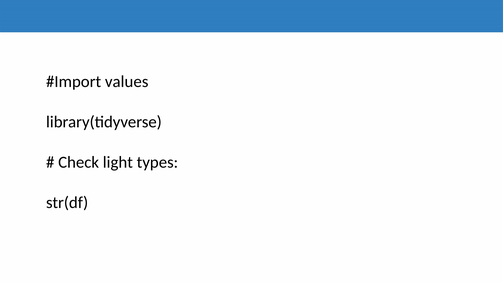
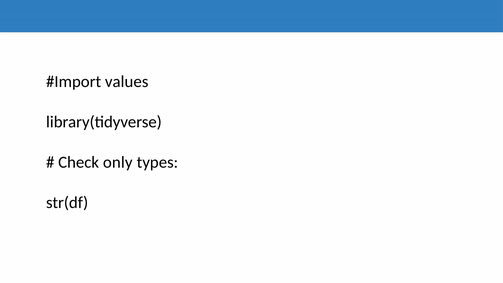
light: light -> only
